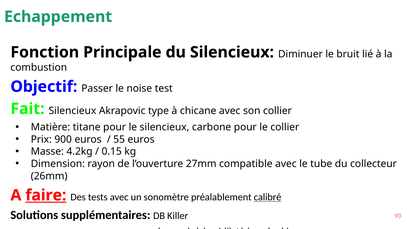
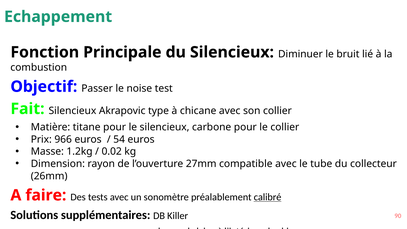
900: 900 -> 966
55: 55 -> 54
4.2kg: 4.2kg -> 1.2kg
0.15: 0.15 -> 0.02
faire underline: present -> none
